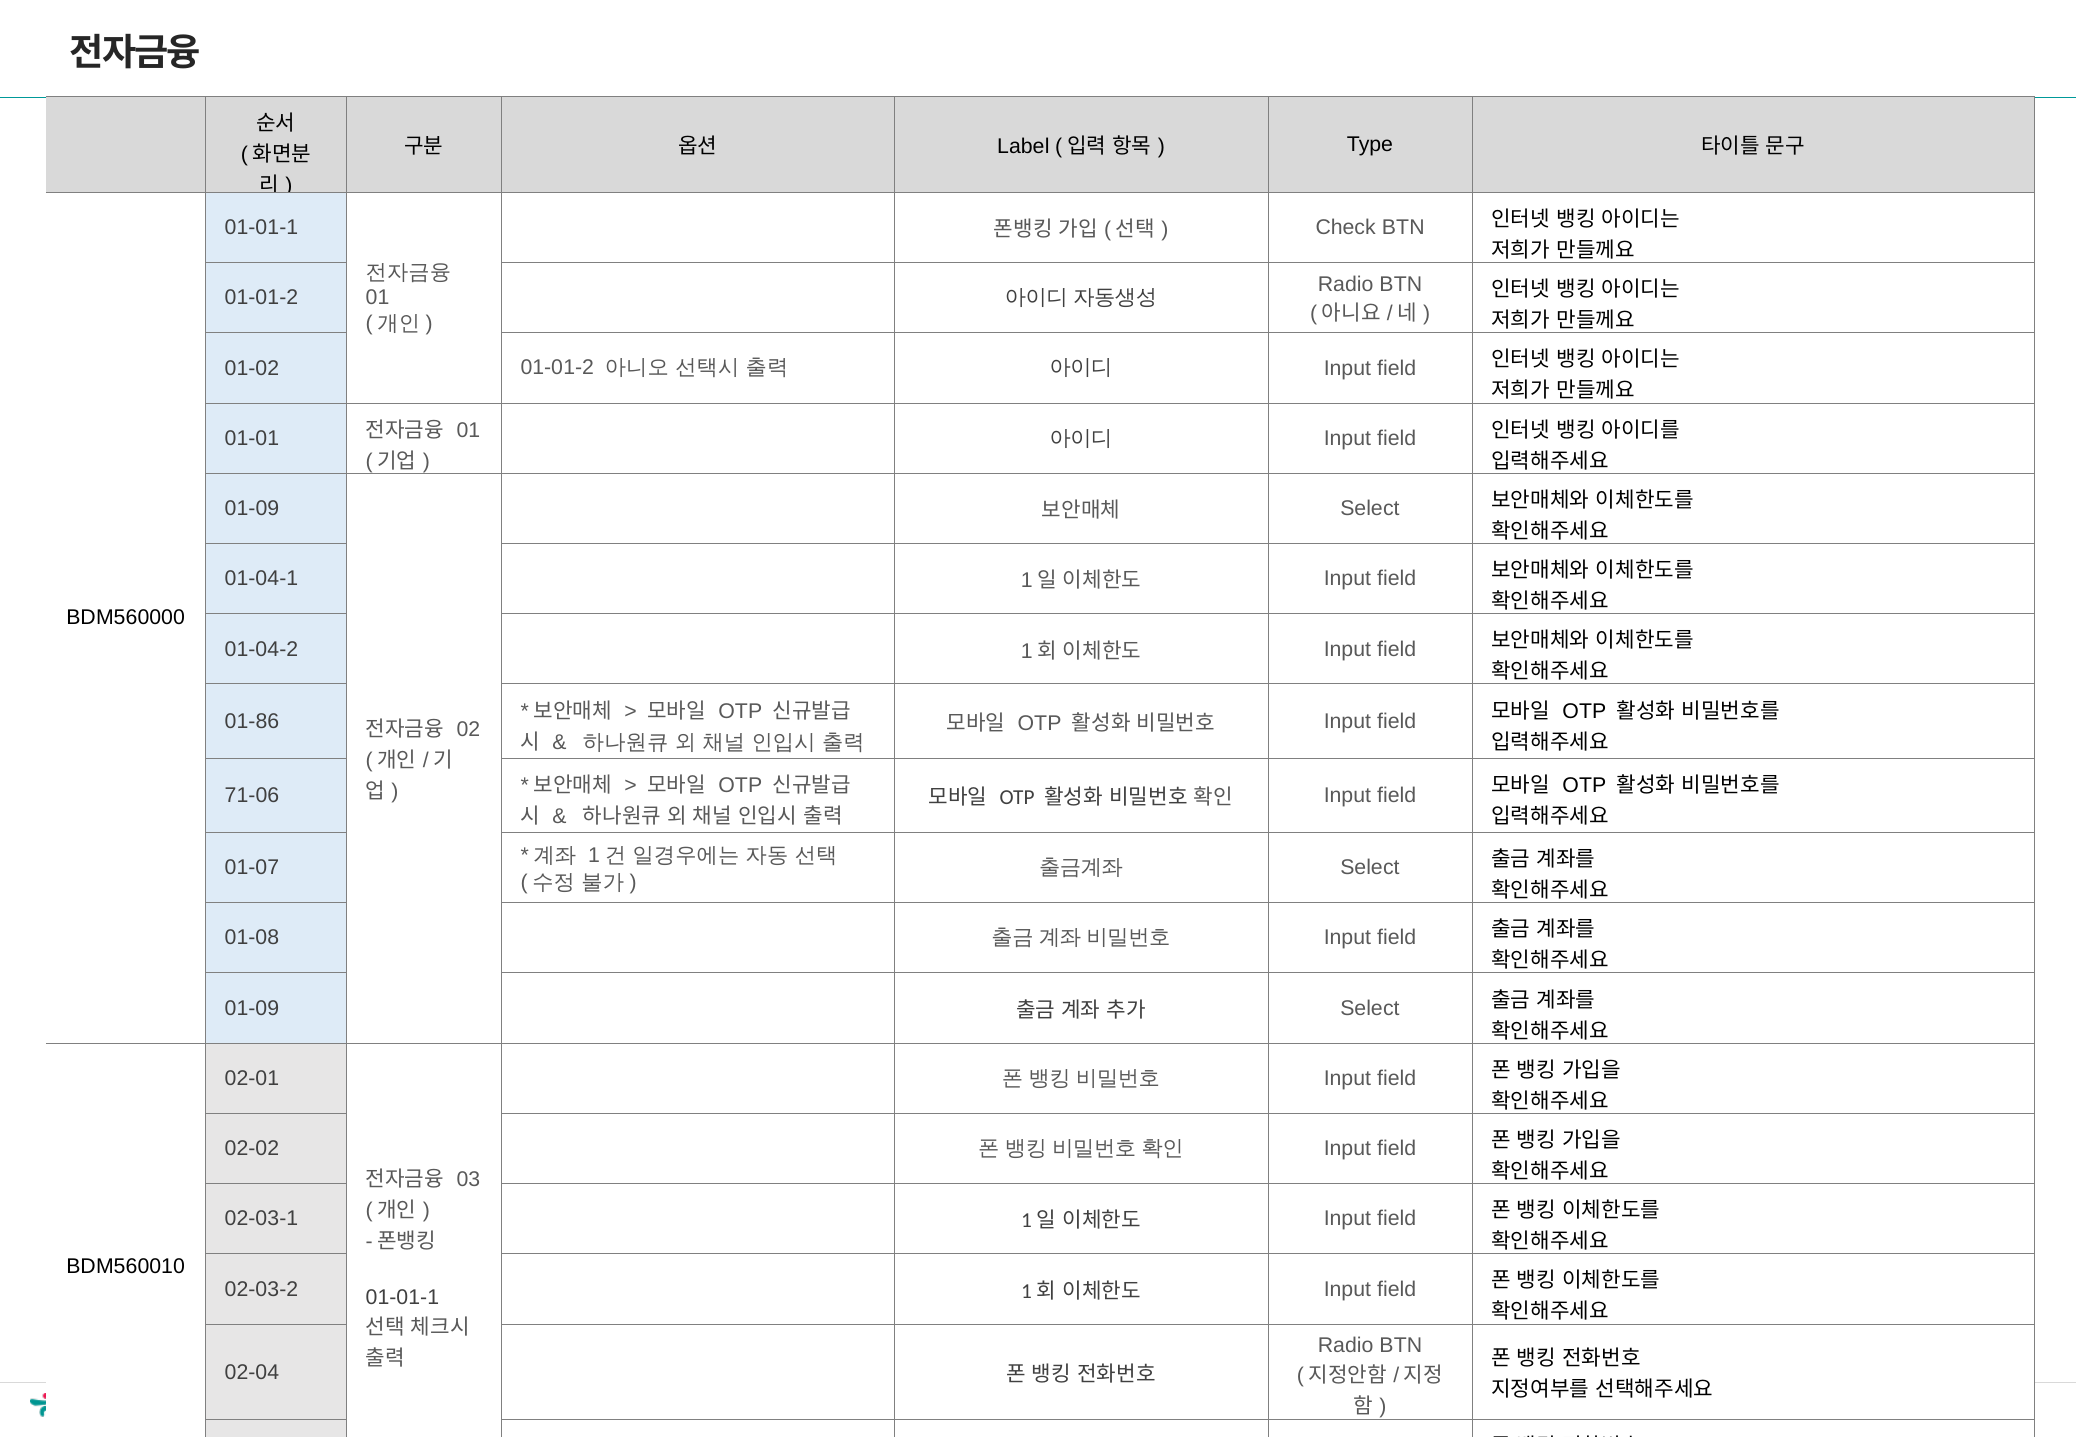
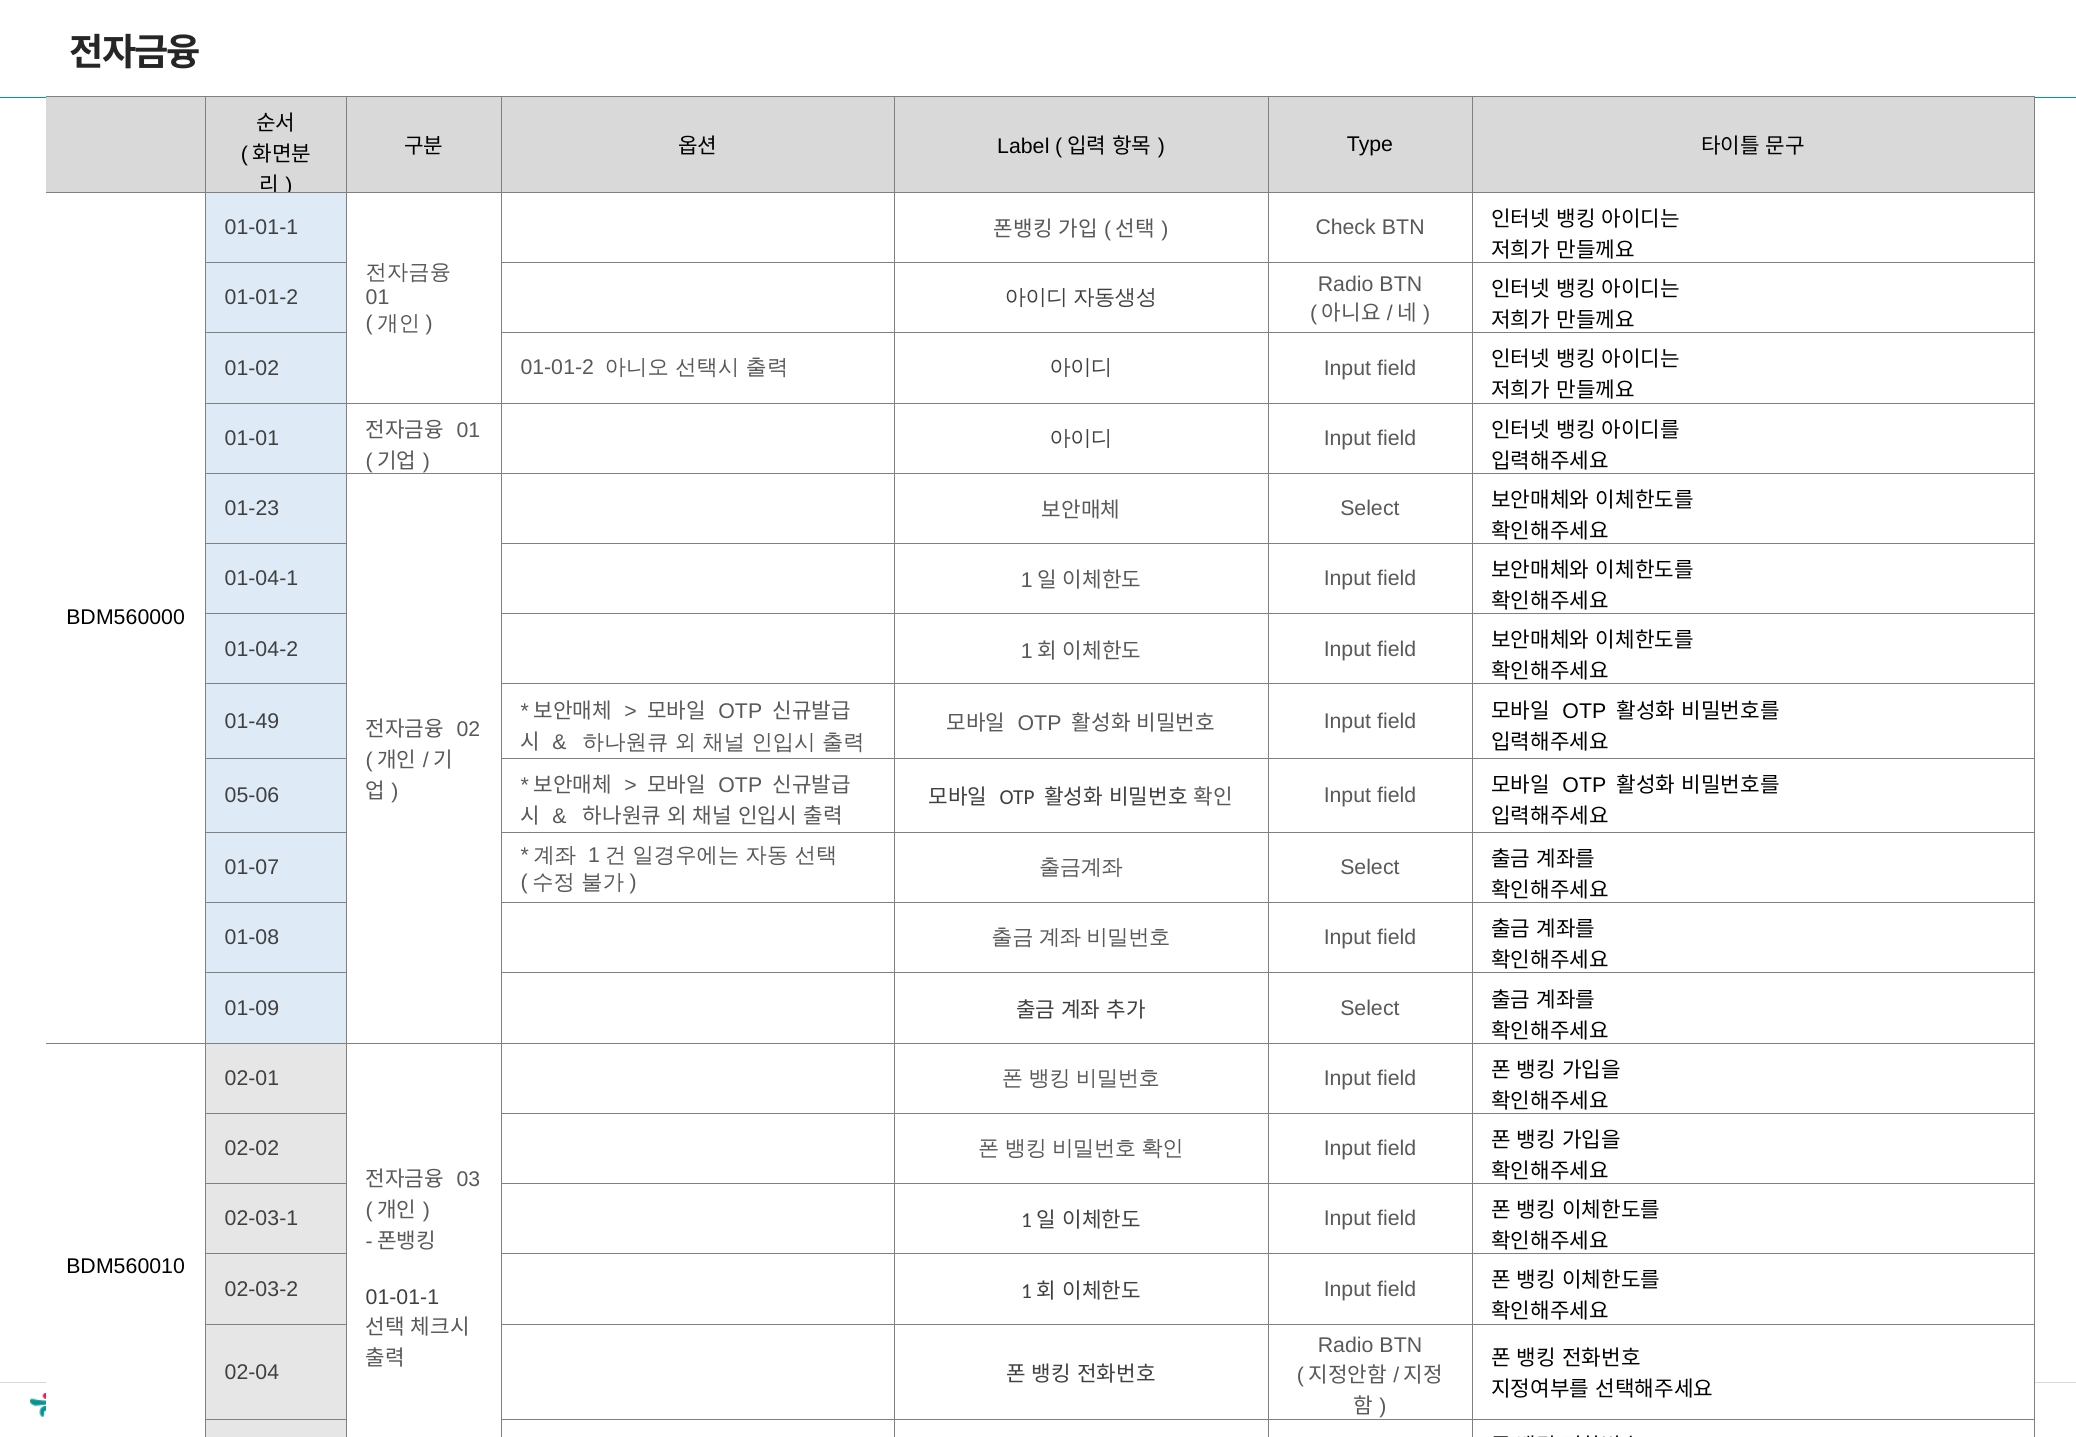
01-09 at (252, 509): 01-09 -> 01-23
01-86: 01-86 -> 01-49
71-06: 71-06 -> 05-06
